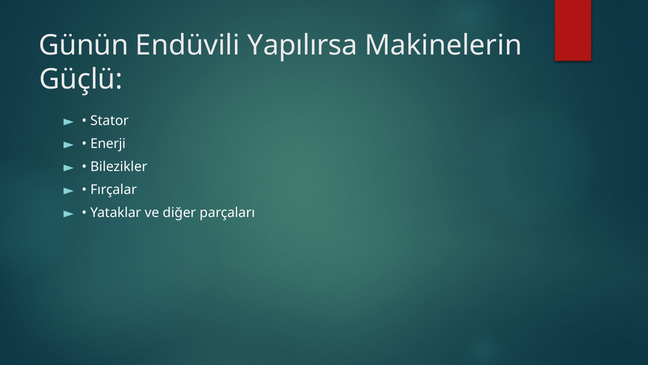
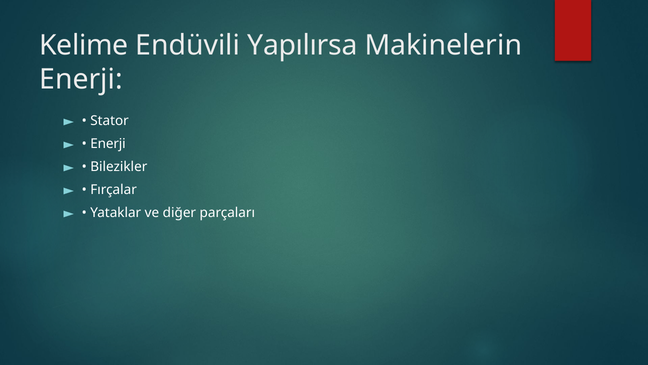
Günün: Günün -> Kelime
Güçlü at (81, 80): Güçlü -> Enerji
